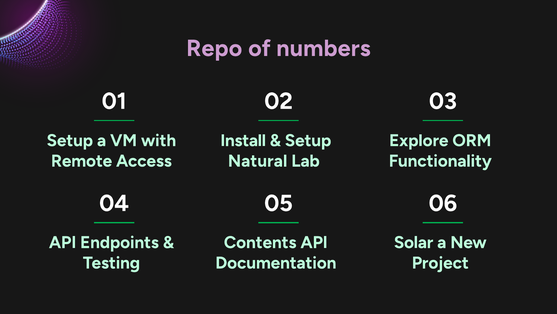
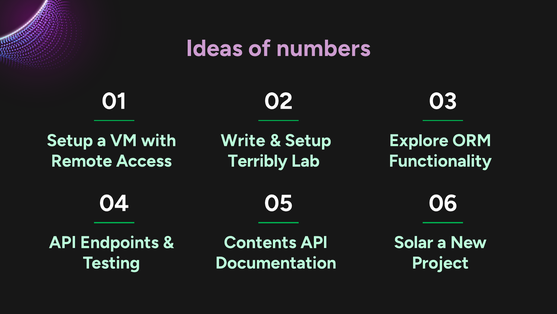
Repo: Repo -> Ideas
Install: Install -> Write
Natural: Natural -> Terribly
